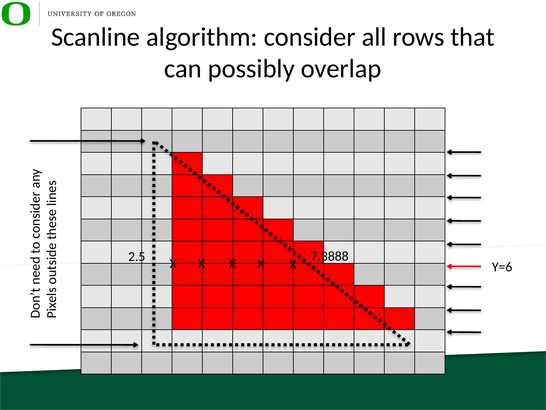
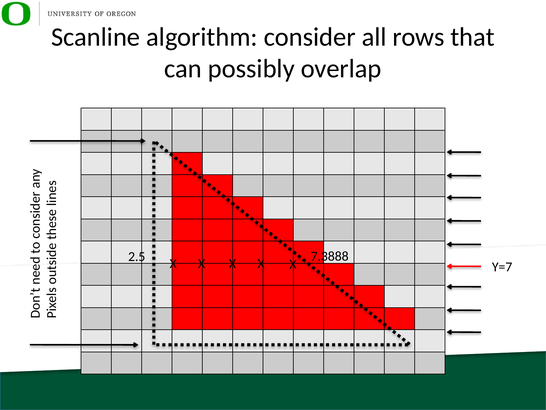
Y=6: Y=6 -> Y=7
